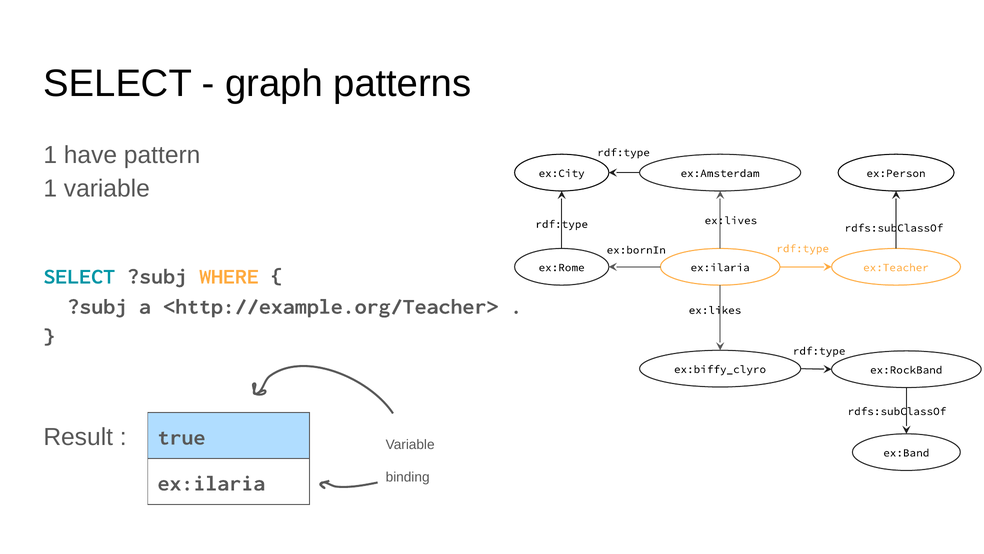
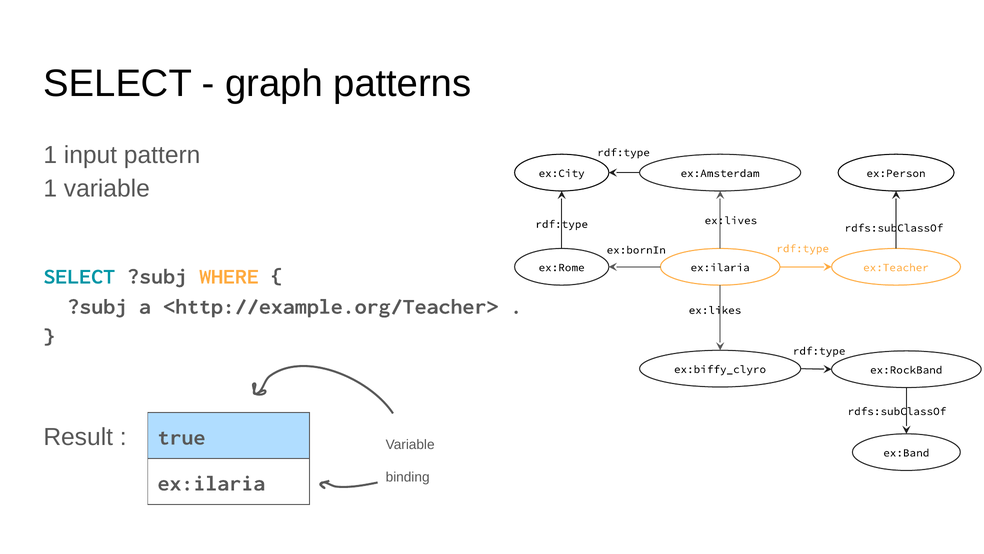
have: have -> input
